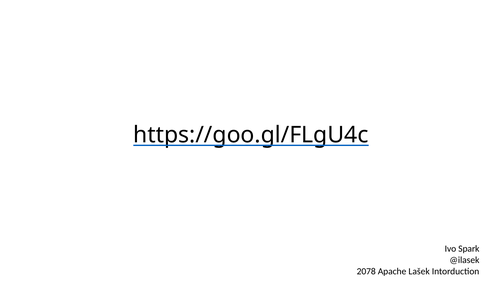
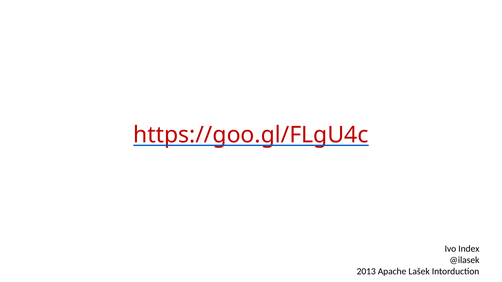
https://goo.gl/FLgU4c colour: black -> red
Spark: Spark -> Index
2078: 2078 -> 2013
